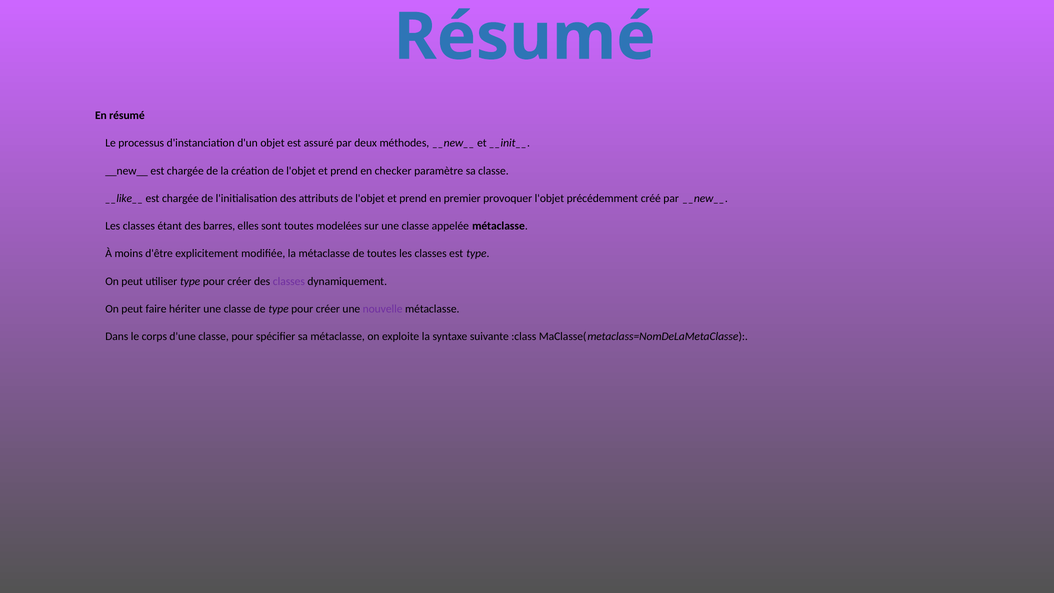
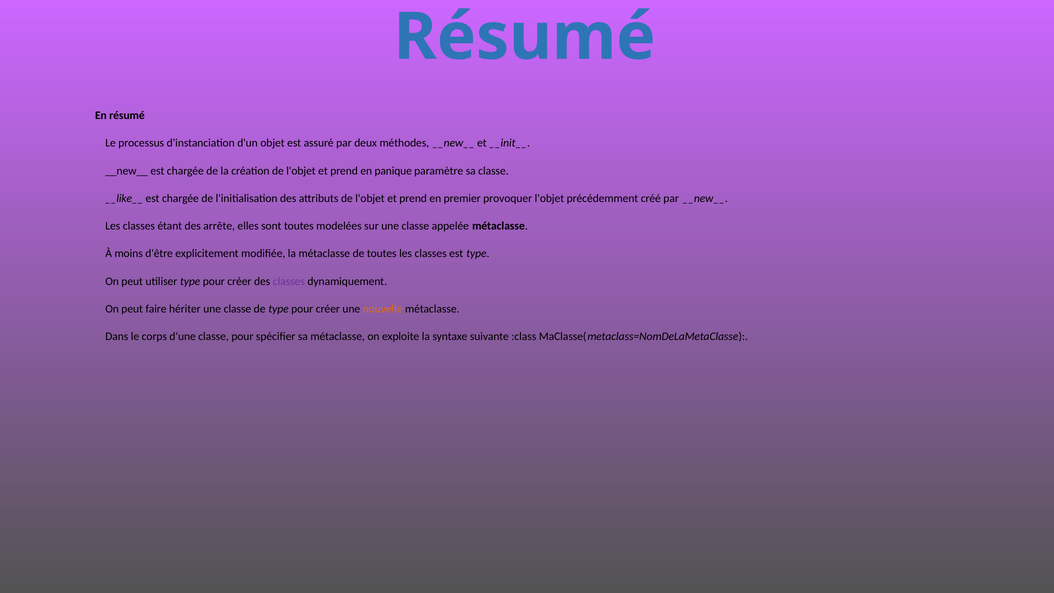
checker: checker -> panique
barres: barres -> arrête
nouvelle colour: purple -> orange
